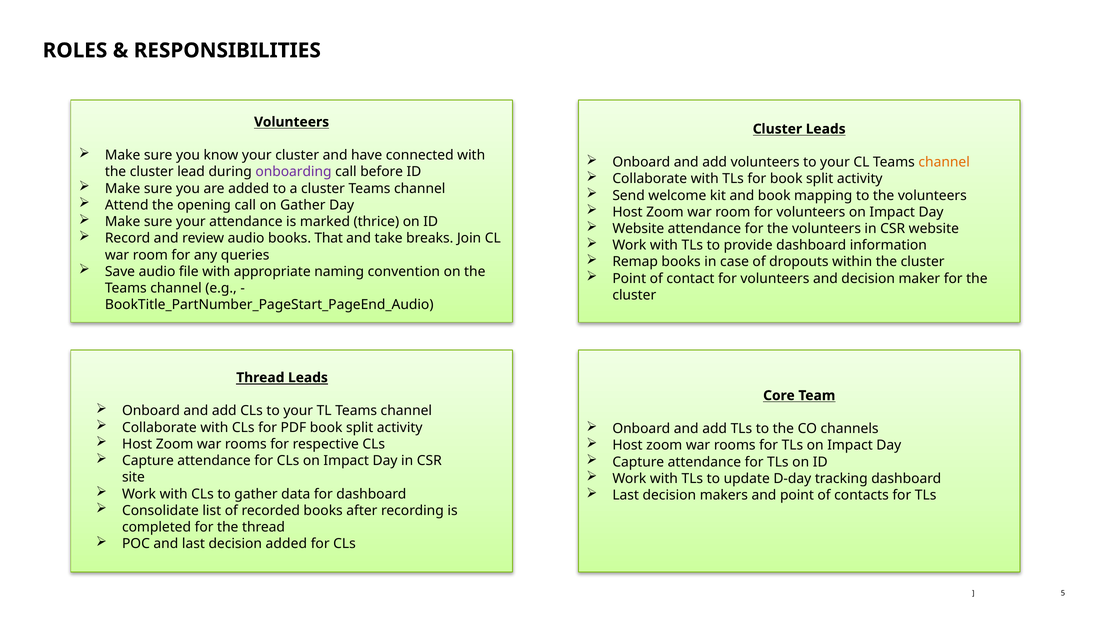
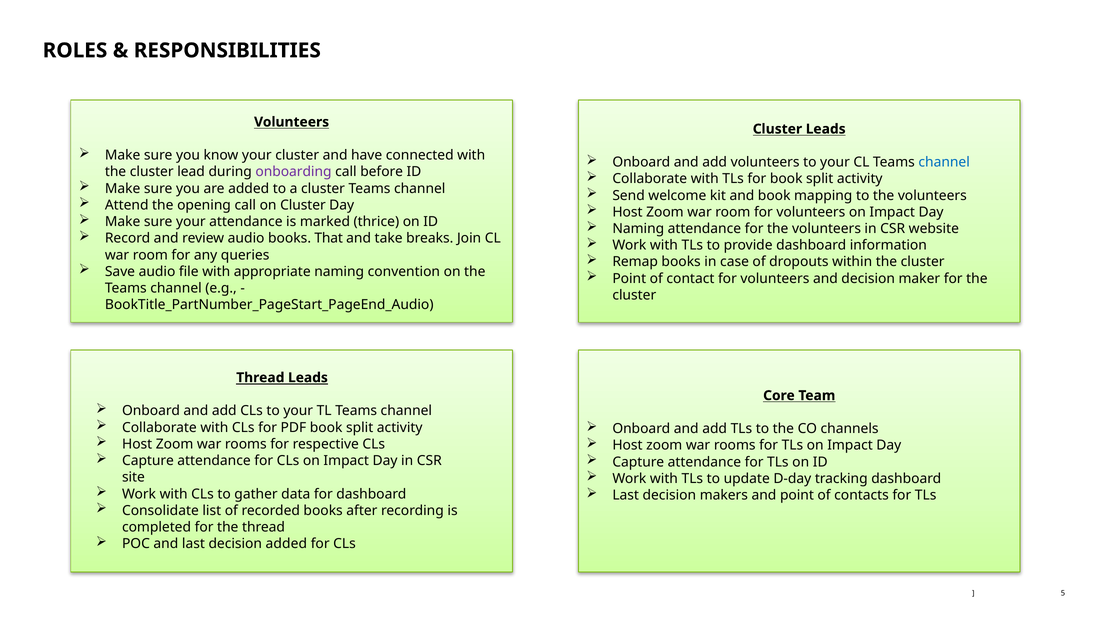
channel at (944, 162) colour: orange -> blue
on Gather: Gather -> Cluster
Website at (638, 229): Website -> Naming
